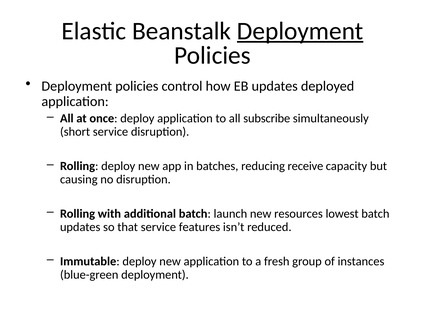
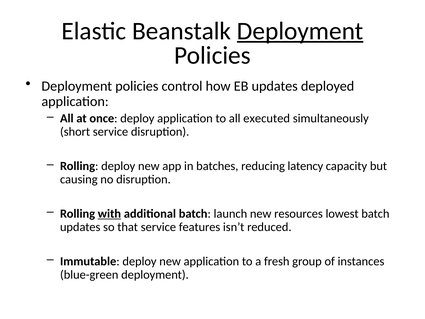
subscribe: subscribe -> executed
receive: receive -> latency
with underline: none -> present
